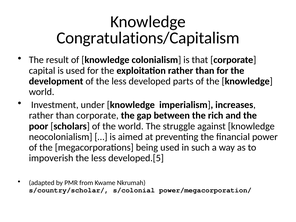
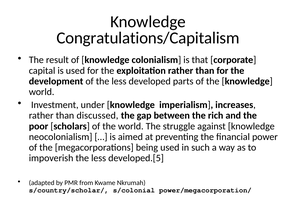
than corporate: corporate -> discussed
